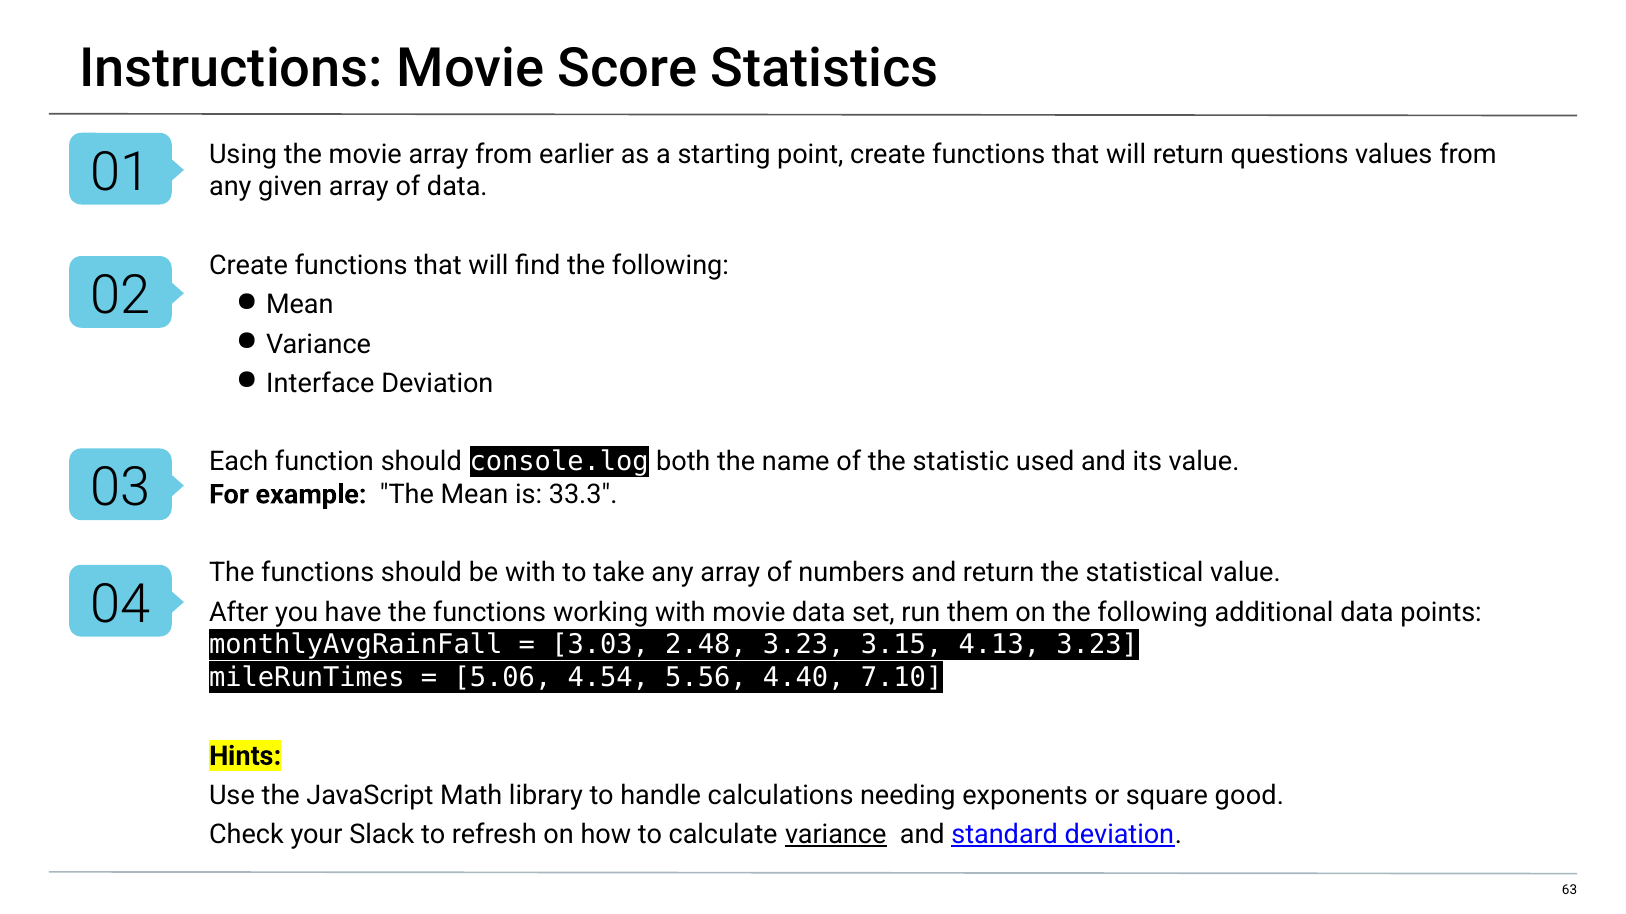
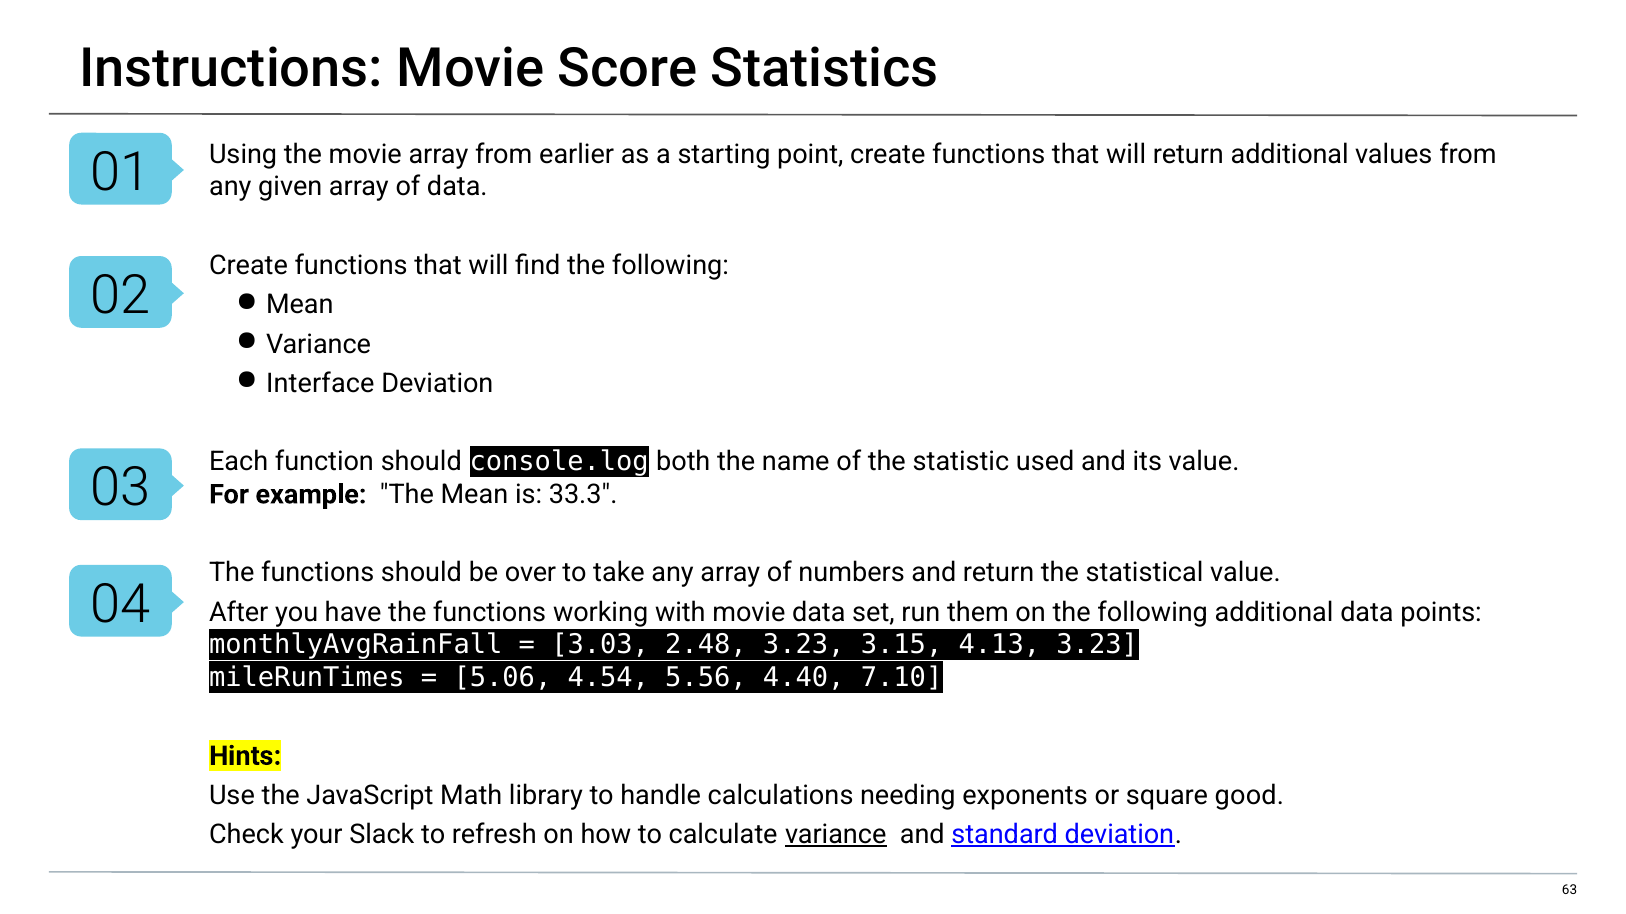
return questions: questions -> additional
be with: with -> over
